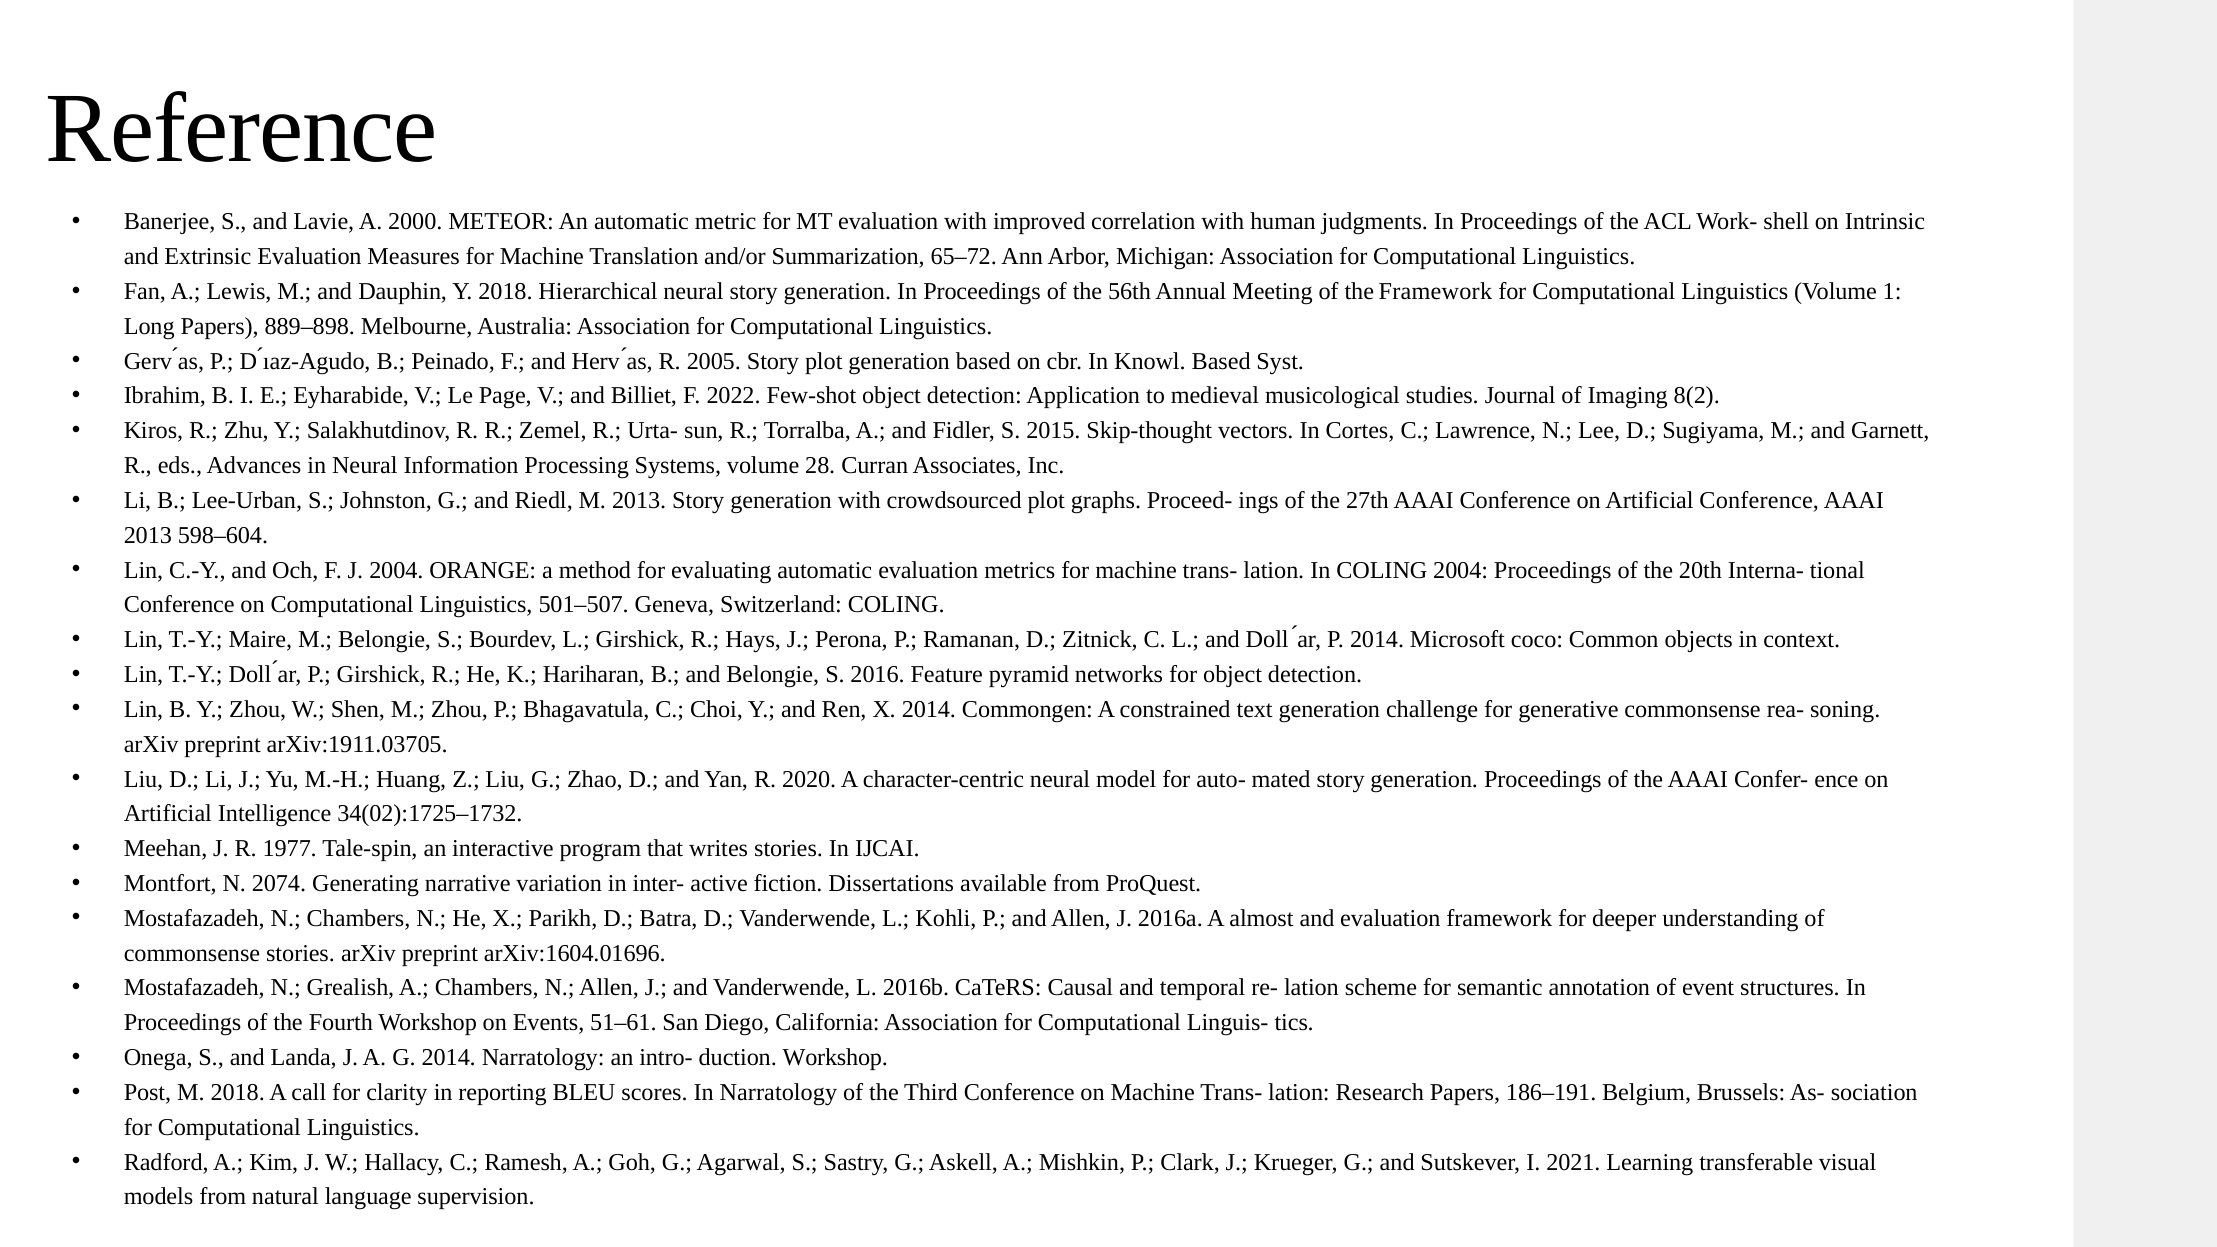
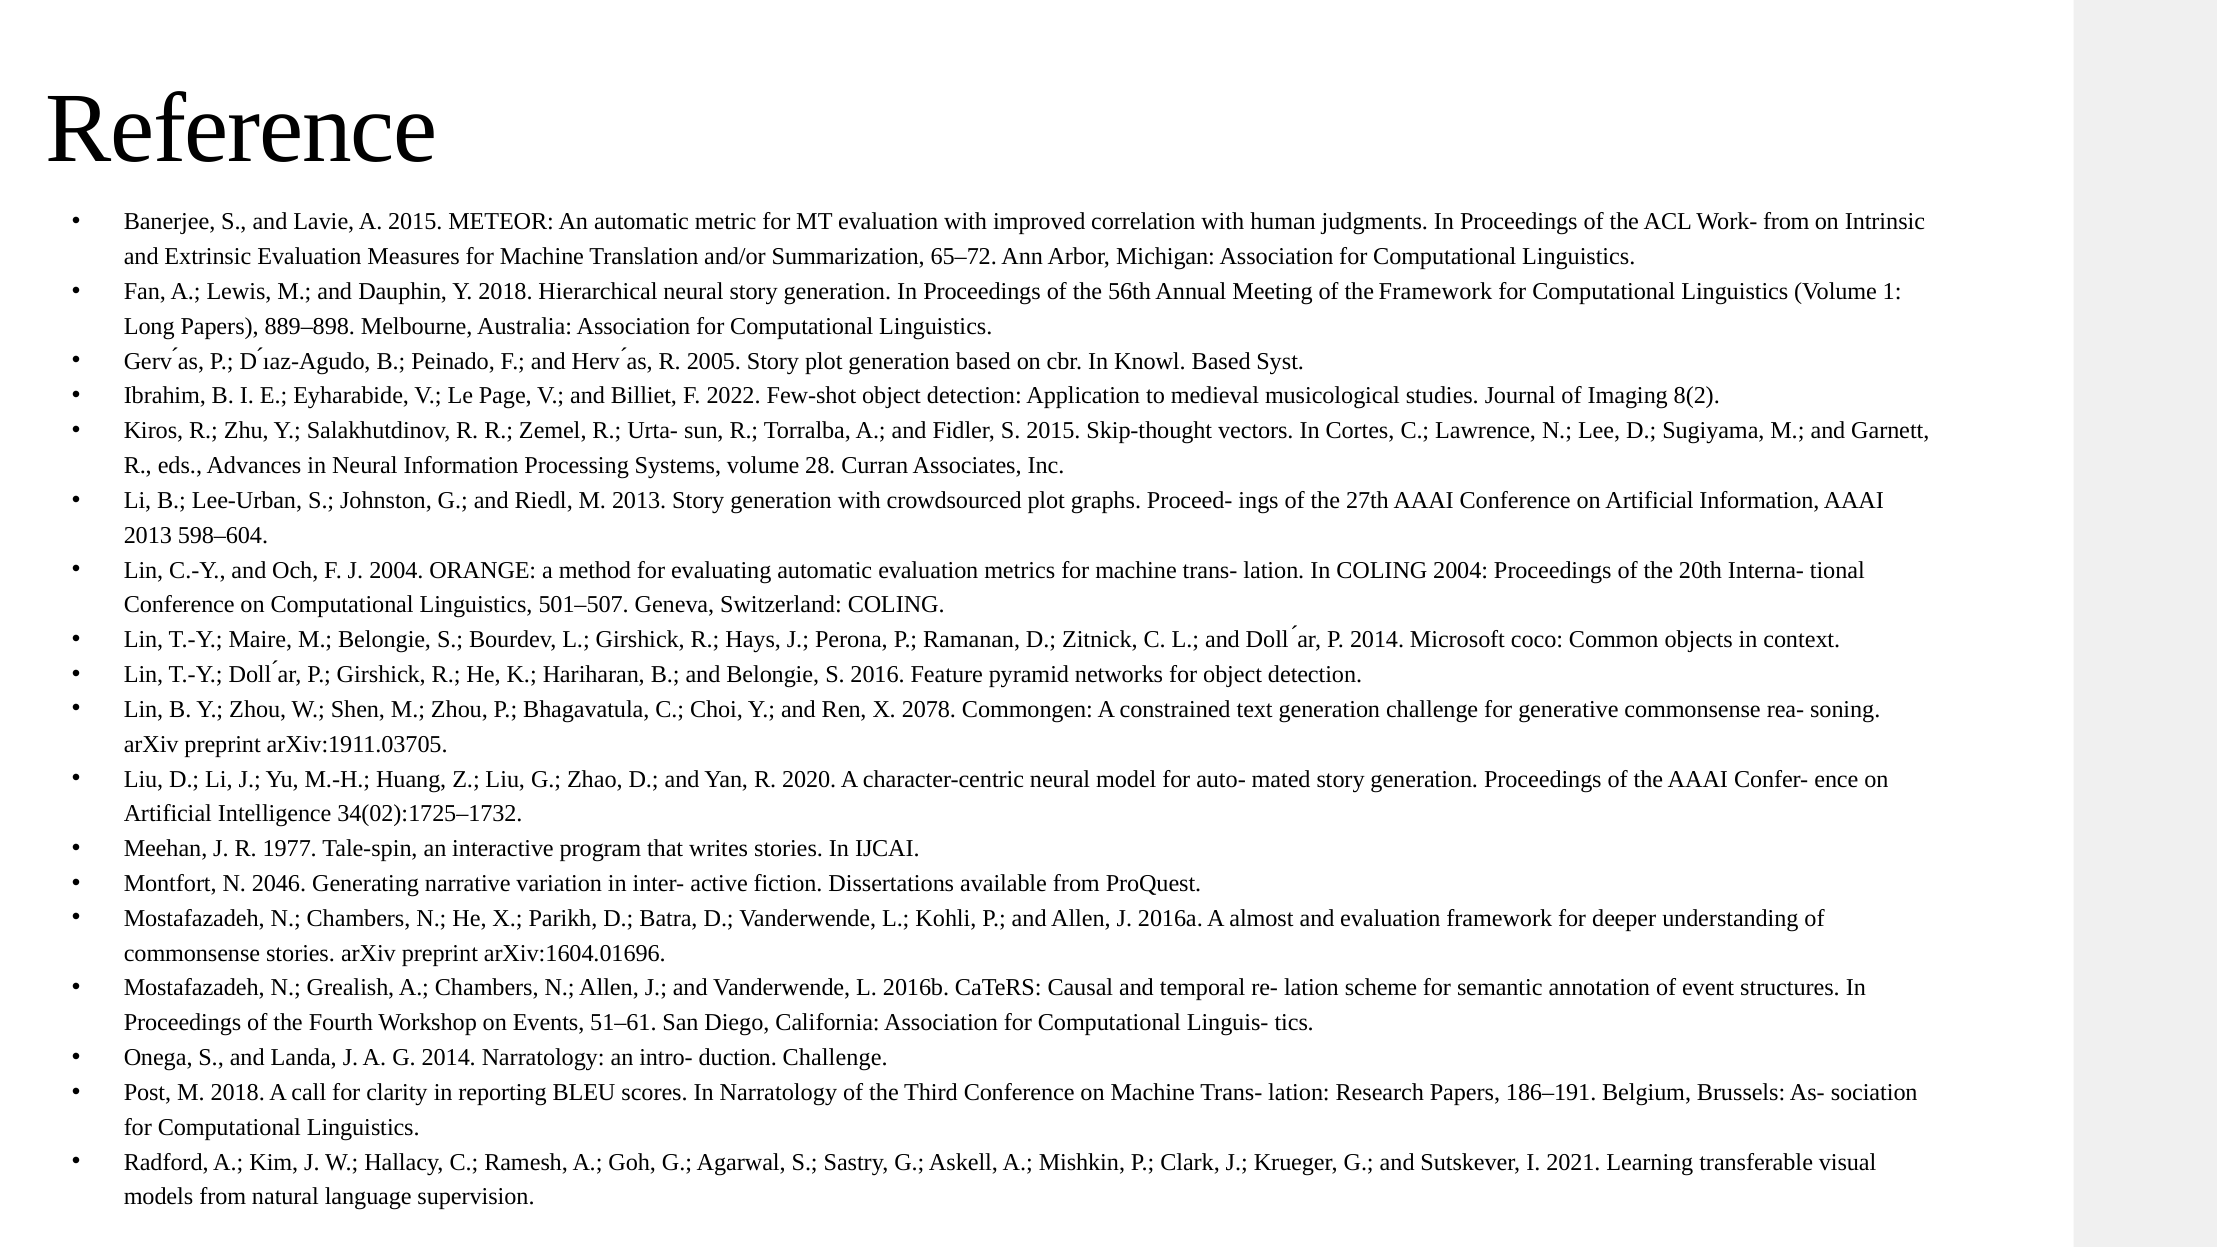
A 2000: 2000 -> 2015
Work- shell: shell -> from
Artificial Conference: Conference -> Information
X 2014: 2014 -> 2078
2074: 2074 -> 2046
duction Workshop: Workshop -> Challenge
